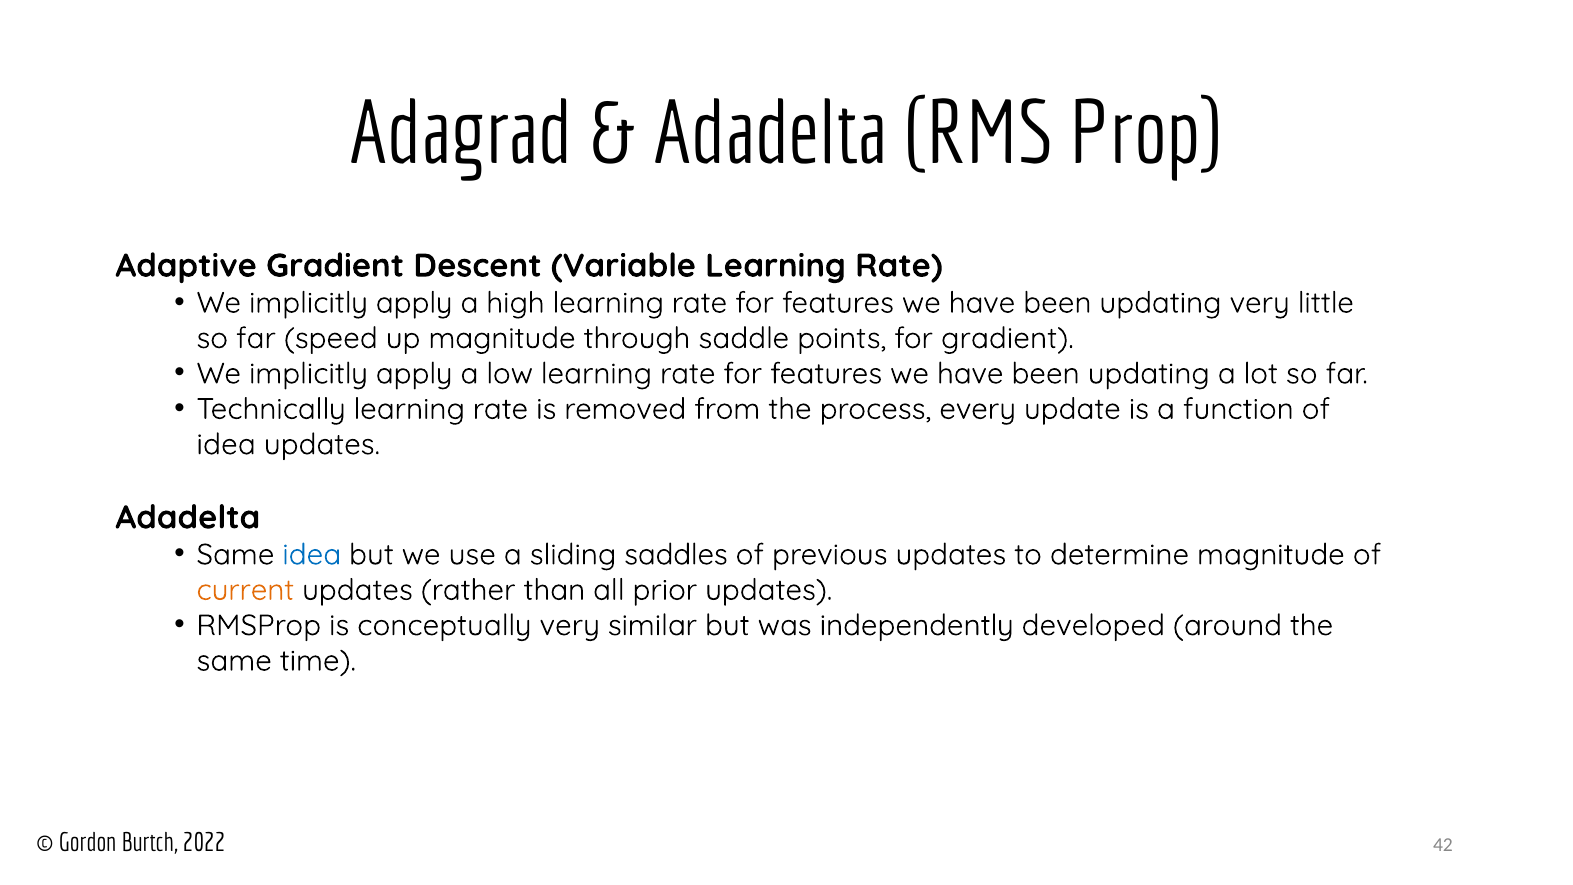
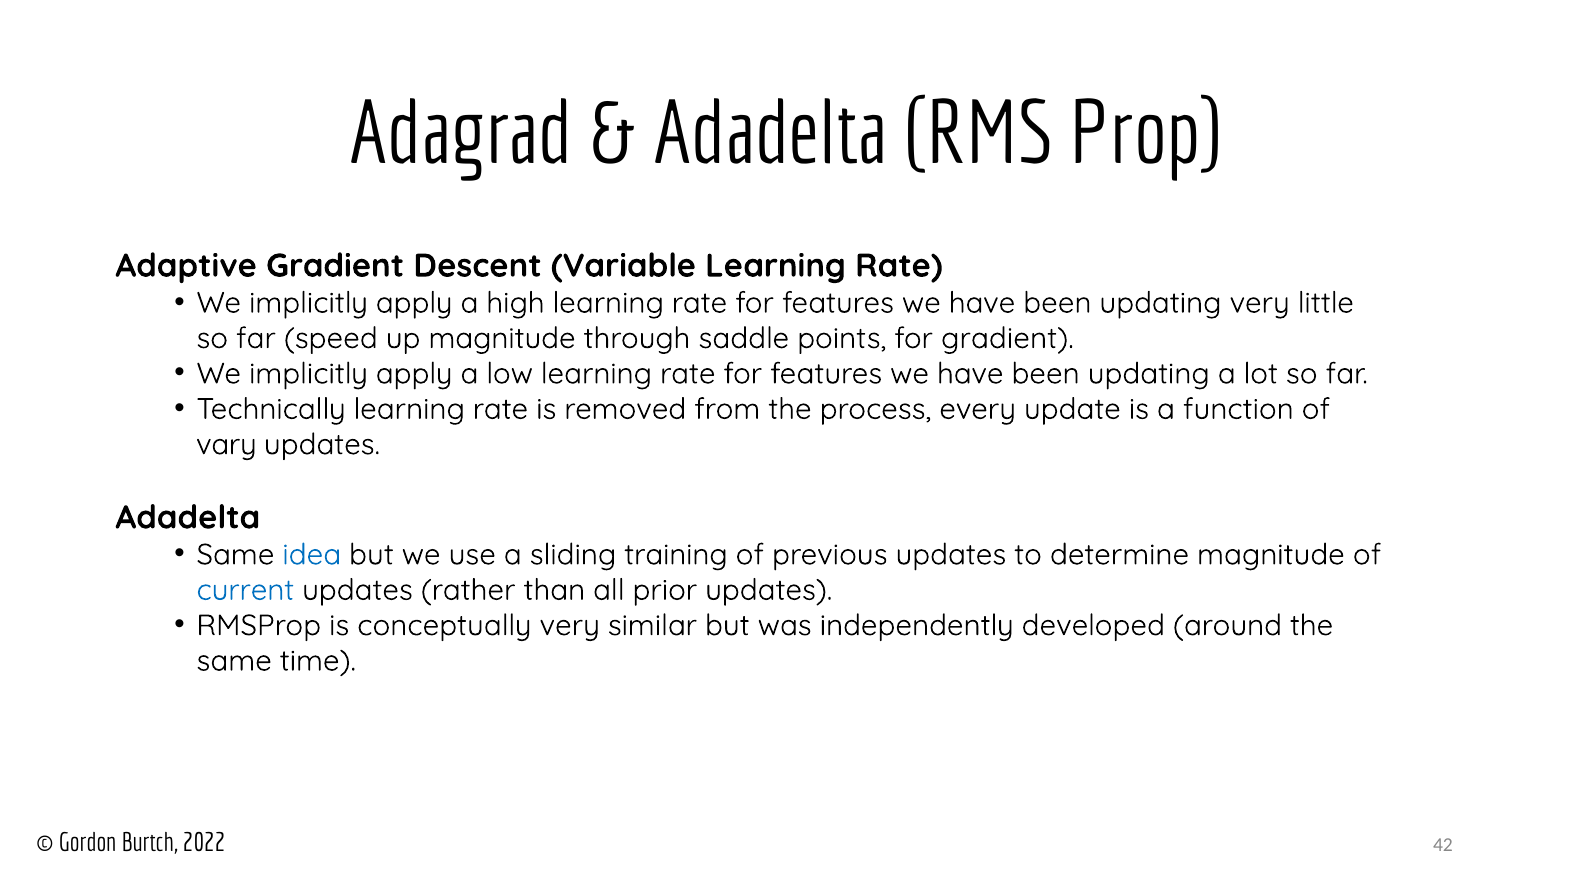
idea at (226, 444): idea -> vary
saddles: saddles -> training
current colour: orange -> blue
